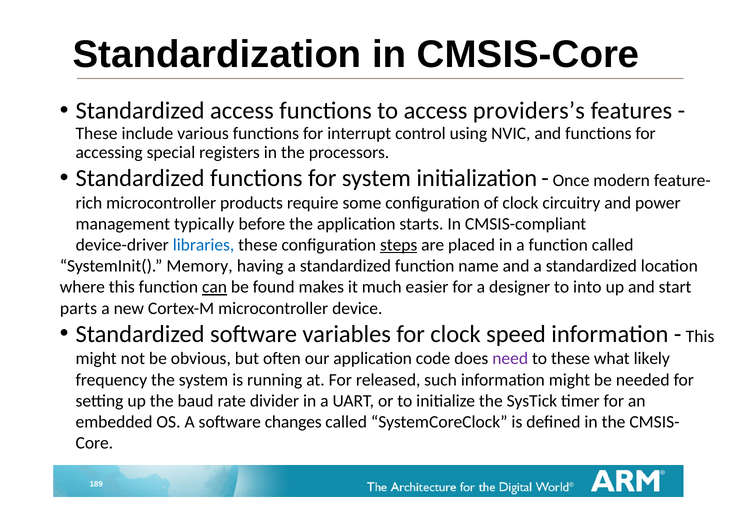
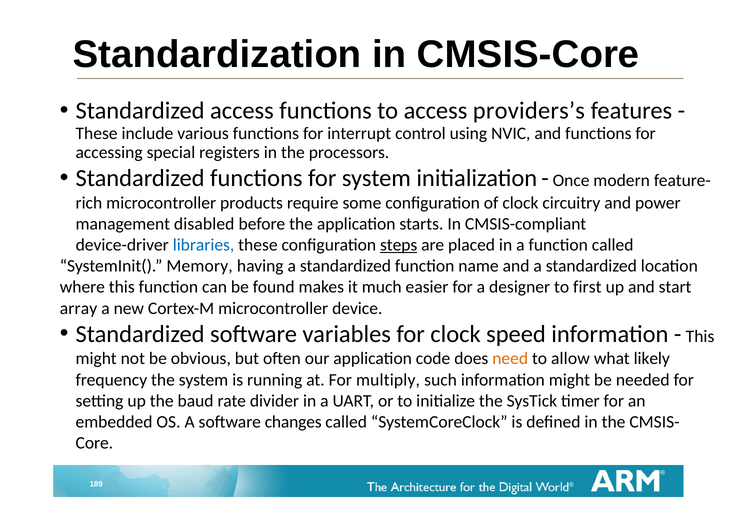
typically: typically -> disabled
can underline: present -> none
into: into -> first
parts: parts -> array
need colour: purple -> orange
to these: these -> allow
released: released -> multiply
